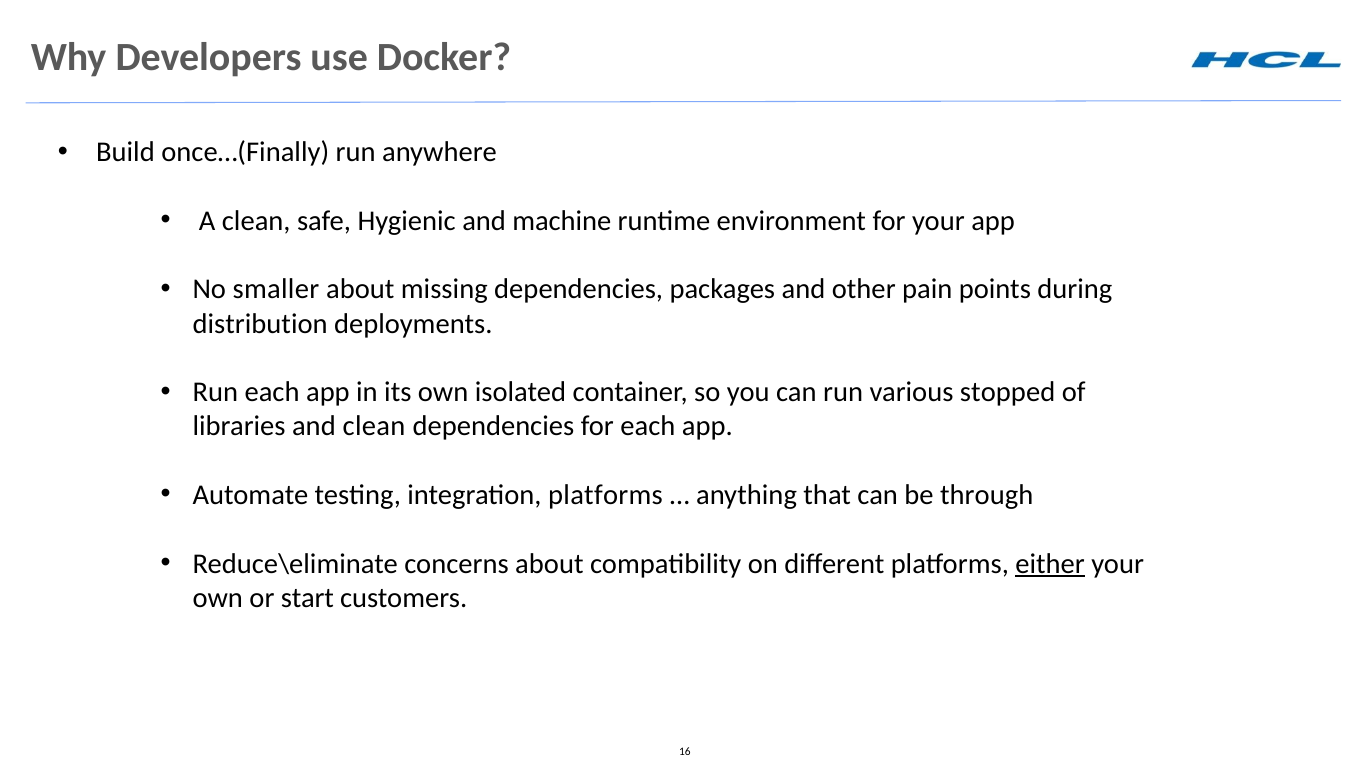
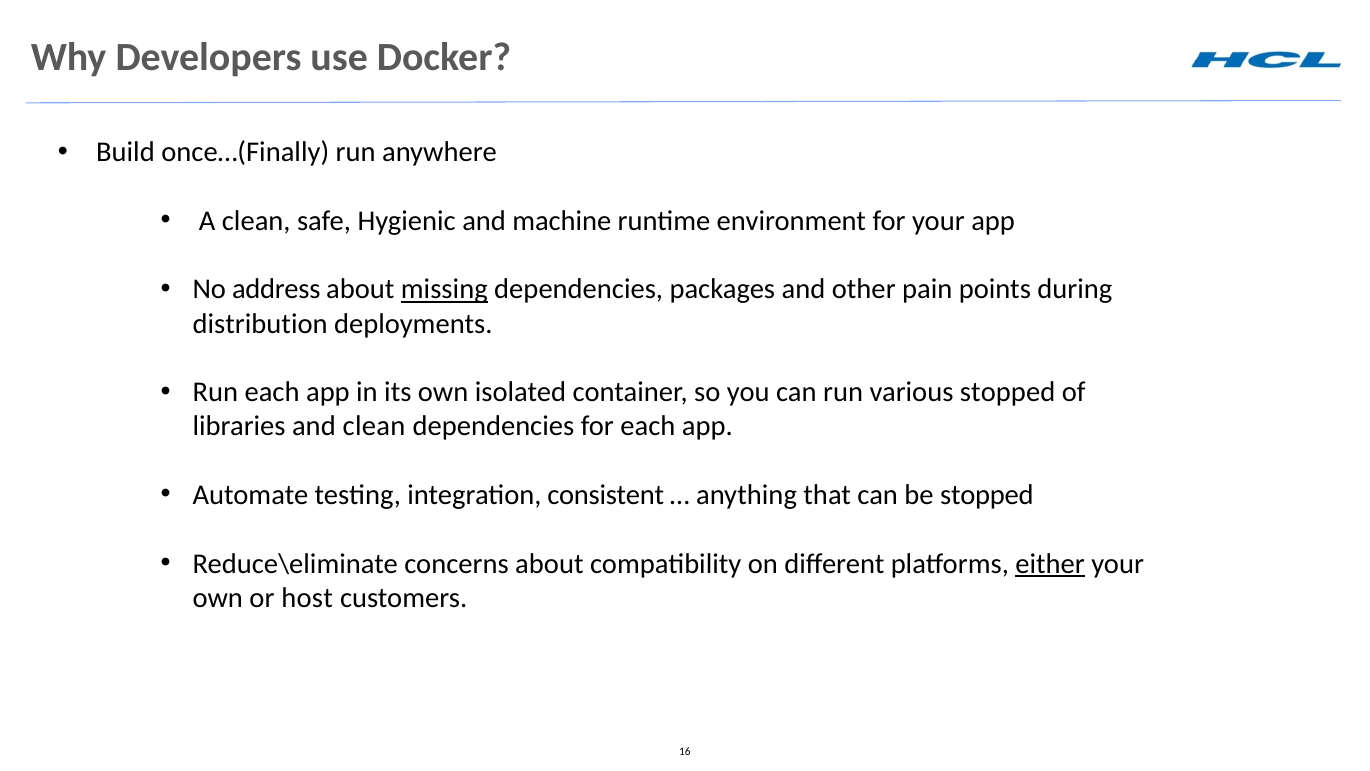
smaller: smaller -> address
missing underline: none -> present
integration platforms: platforms -> consistent
be through: through -> stopped
start: start -> host
